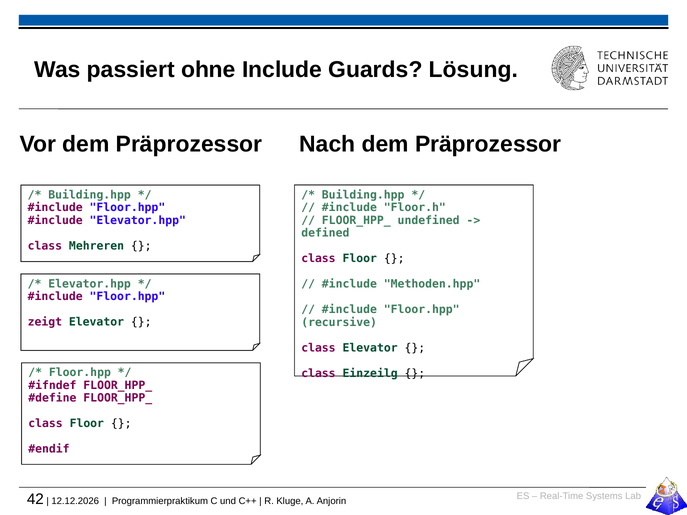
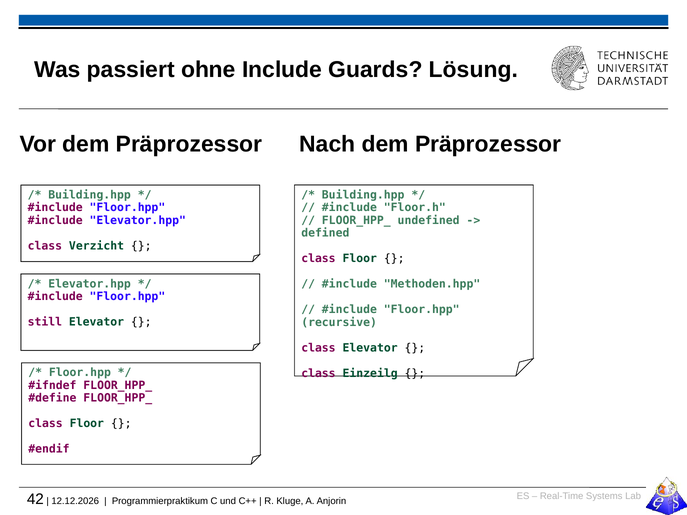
Mehreren: Mehreren -> Verzicht
zeigt: zeigt -> still
